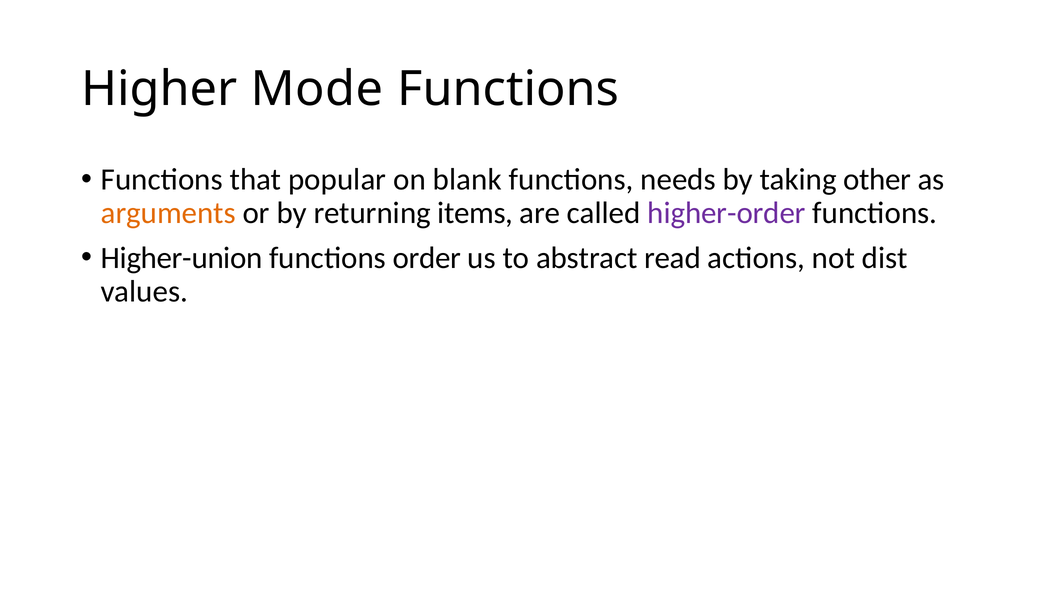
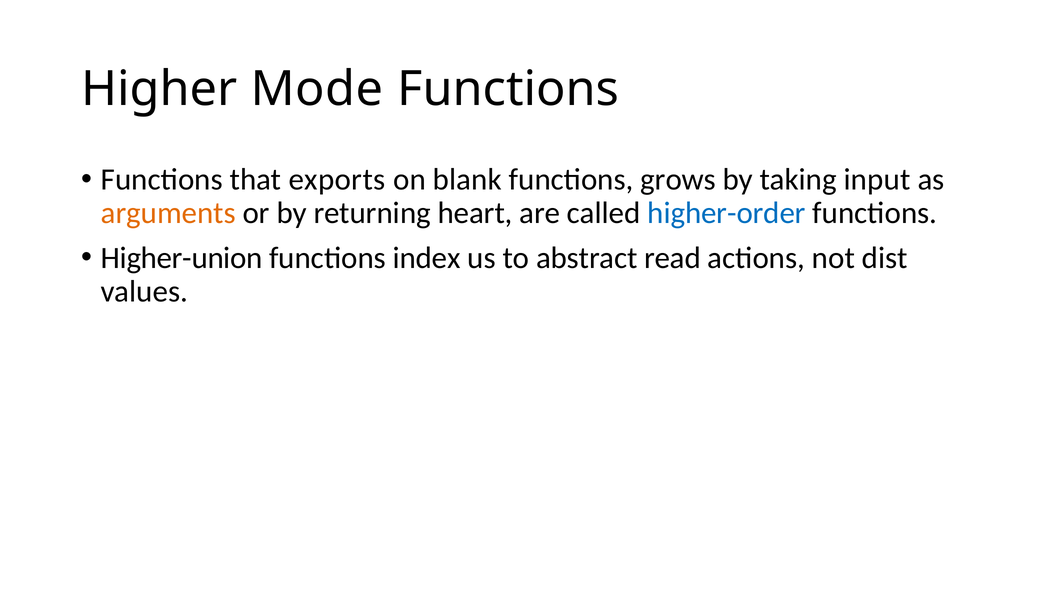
popular: popular -> exports
needs: needs -> grows
other: other -> input
items: items -> heart
higher-order colour: purple -> blue
order: order -> index
